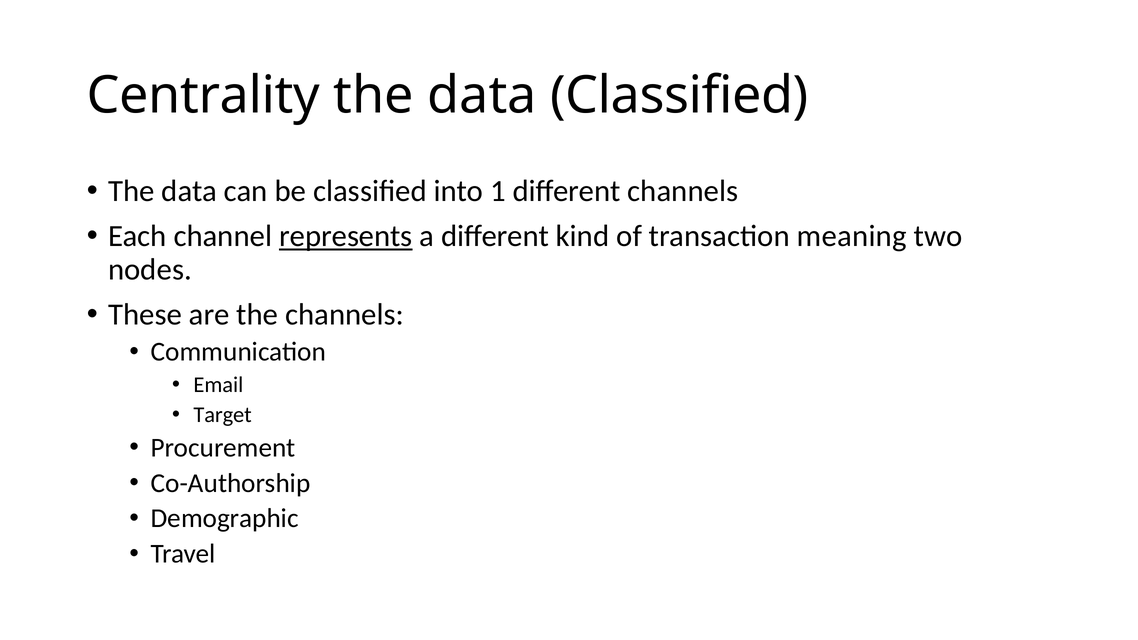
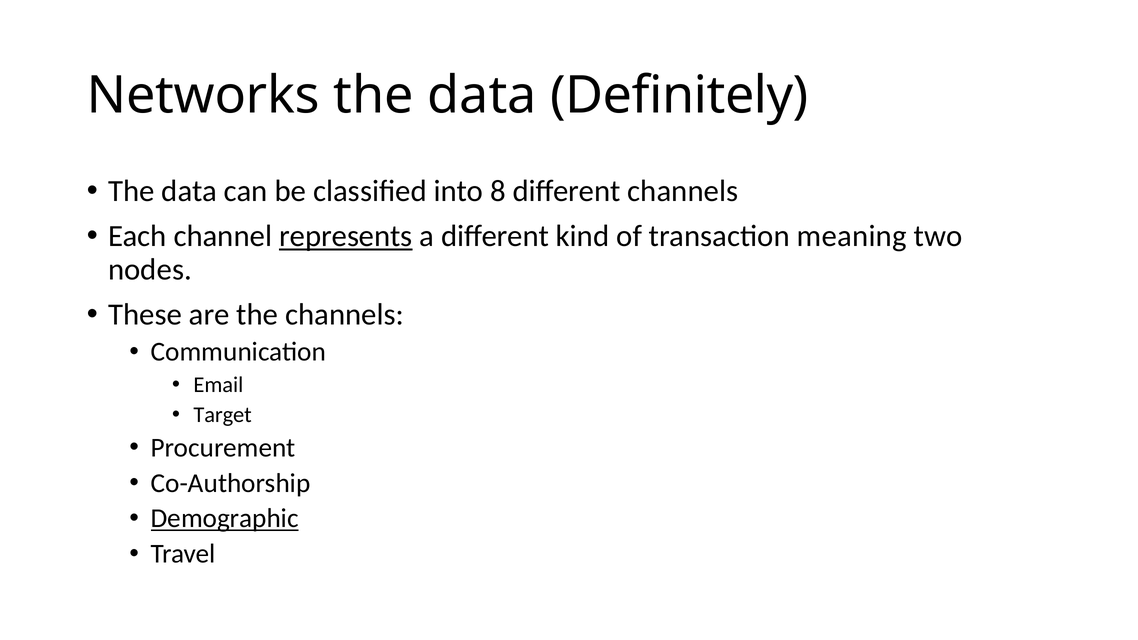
Centrality: Centrality -> Networks
data Classified: Classified -> Definitely
1: 1 -> 8
Demographic underline: none -> present
